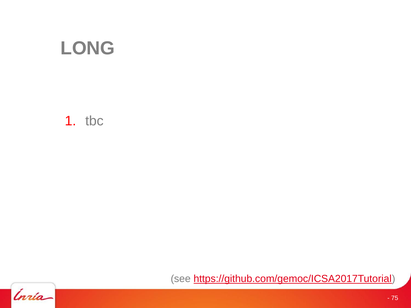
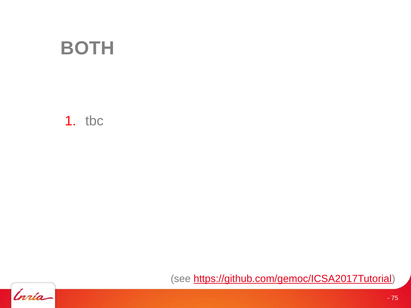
LONG: LONG -> BOTH
